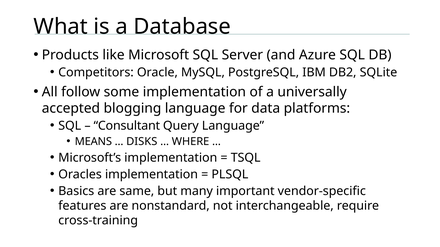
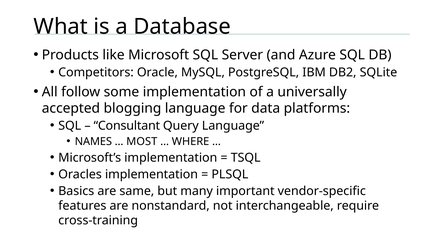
MEANS: MEANS -> NAMES
DISKS: DISKS -> MOST
